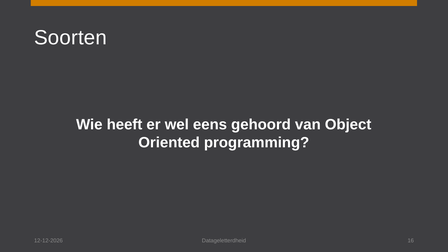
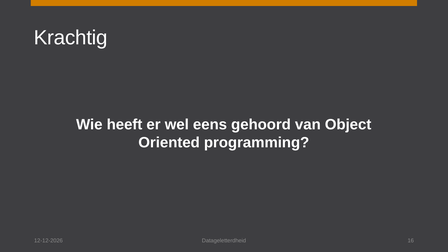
Soorten: Soorten -> Krachtig
